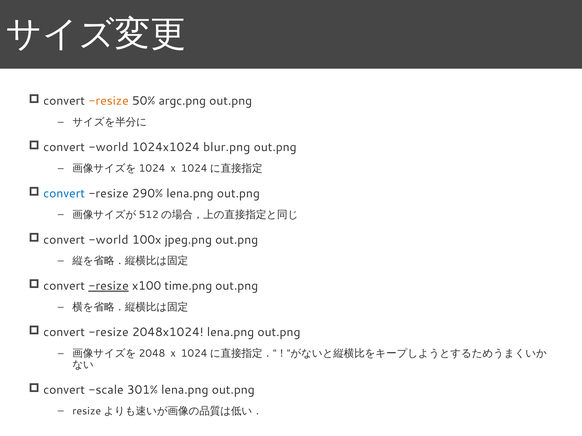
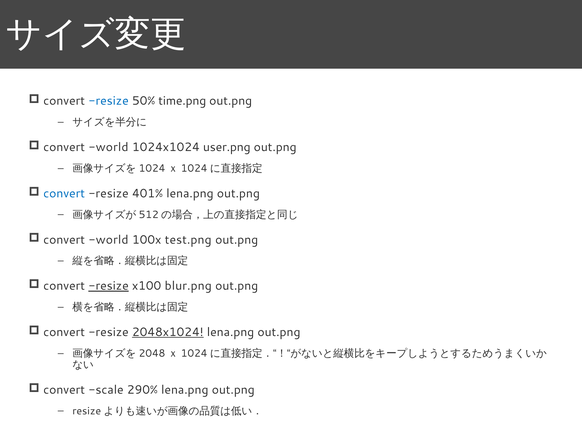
resize at (109, 101) colour: orange -> blue
argc.png: argc.png -> time.png
blur.png: blur.png -> user.png
290%: 290% -> 401%
jpeg.png: jpeg.png -> test.png
time.png: time.png -> blur.png
2048x1024 underline: none -> present
301%: 301% -> 290%
